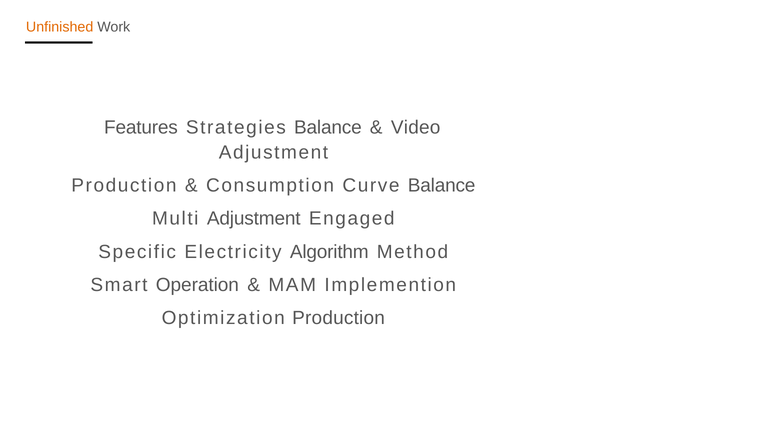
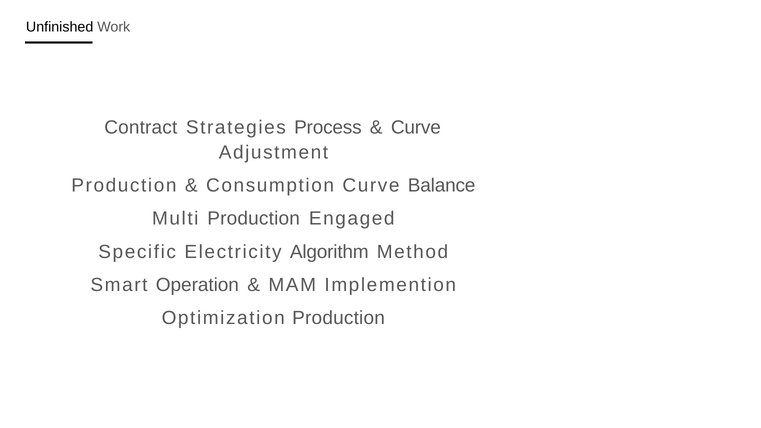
Unfinished colour: orange -> black
Features: Features -> Contract
Strategies Balance: Balance -> Process
Video at (416, 128): Video -> Curve
Multi Adjustment: Adjustment -> Production
